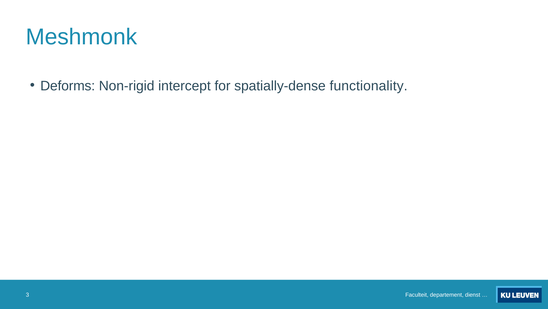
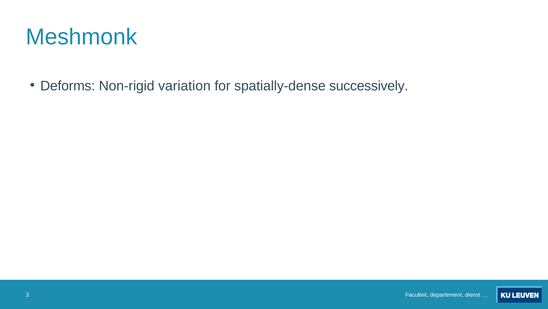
intercept: intercept -> variation
functionality: functionality -> successively
